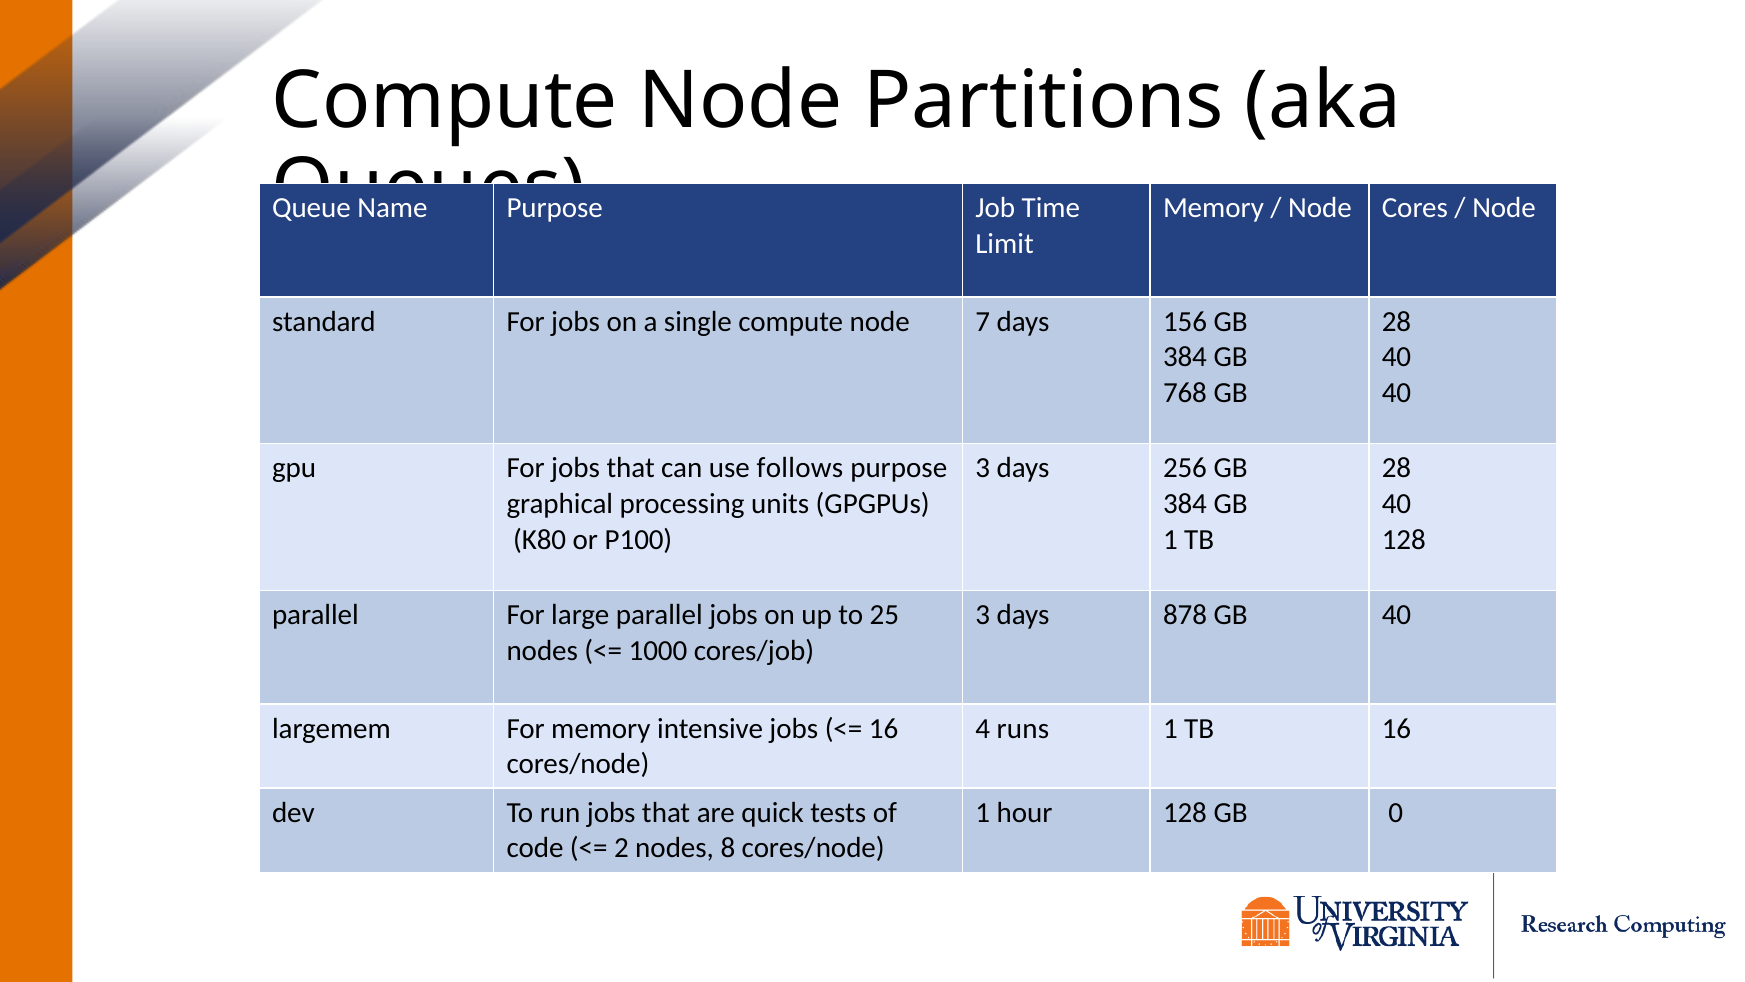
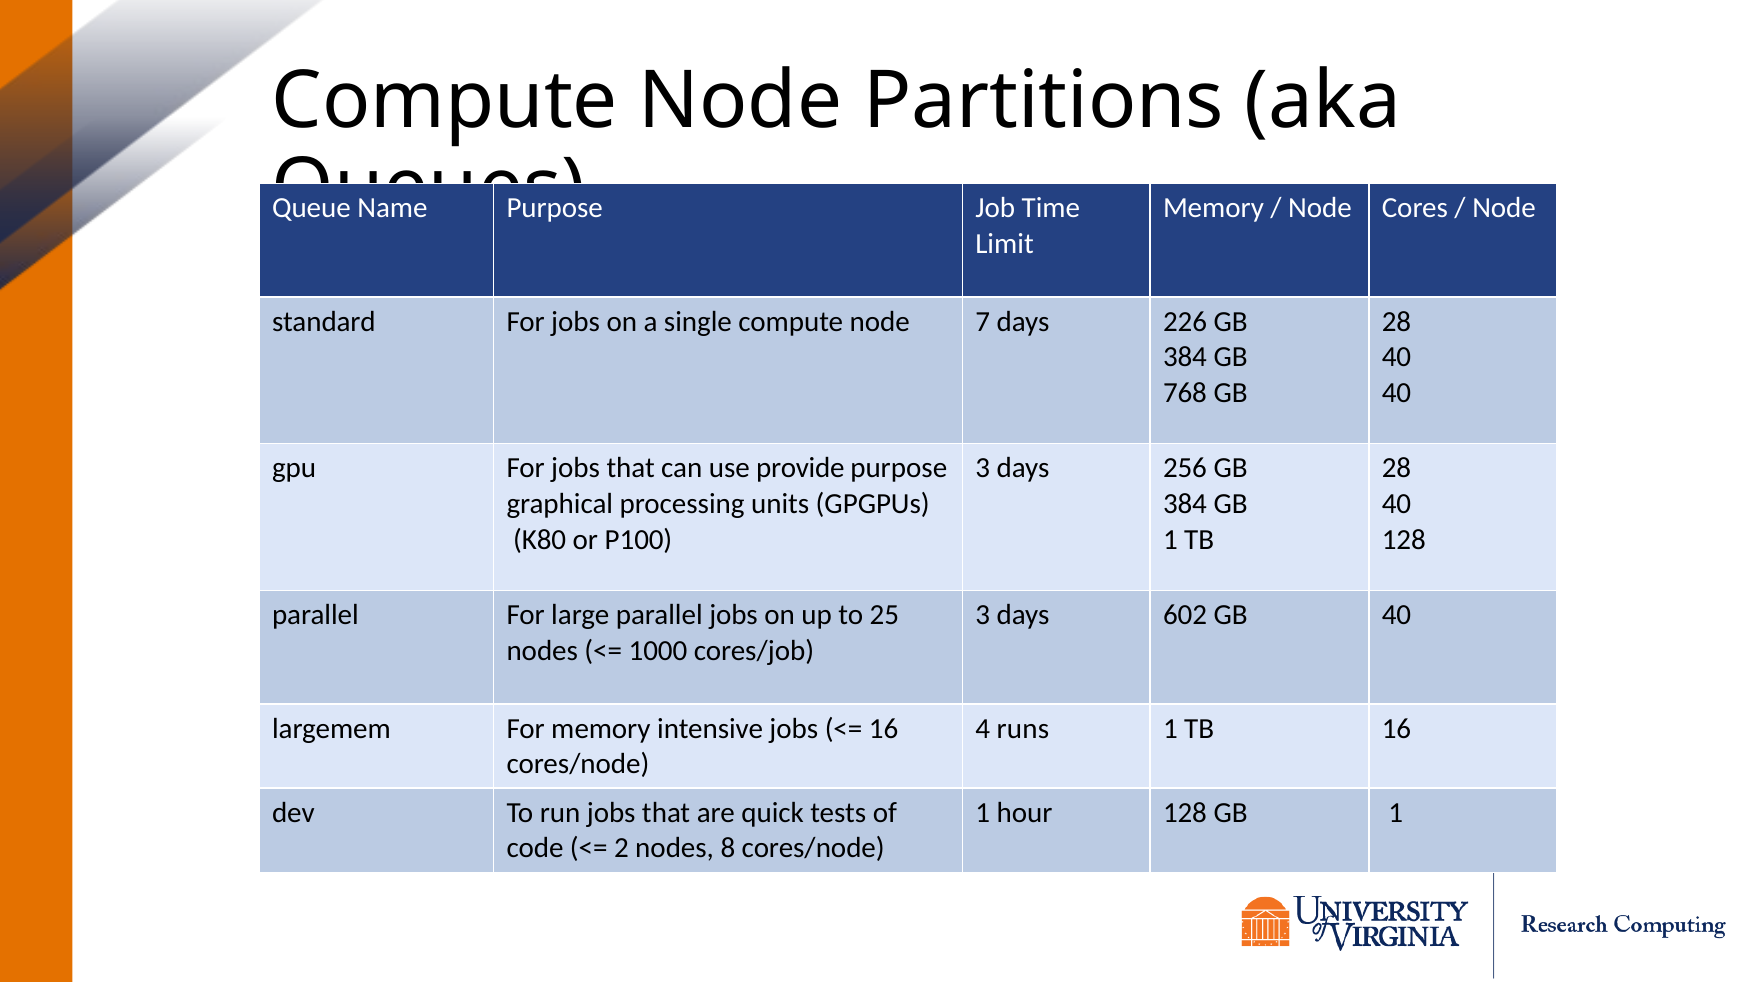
156: 156 -> 226
follows: follows -> provide
878: 878 -> 602
128 GB 0: 0 -> 1
